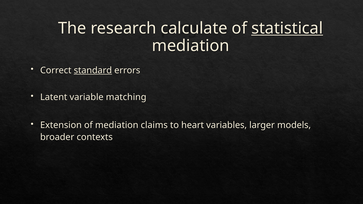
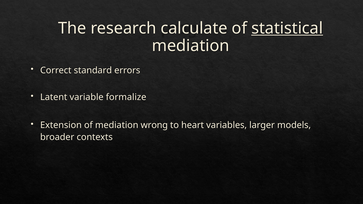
standard underline: present -> none
matching: matching -> formalize
claims: claims -> wrong
